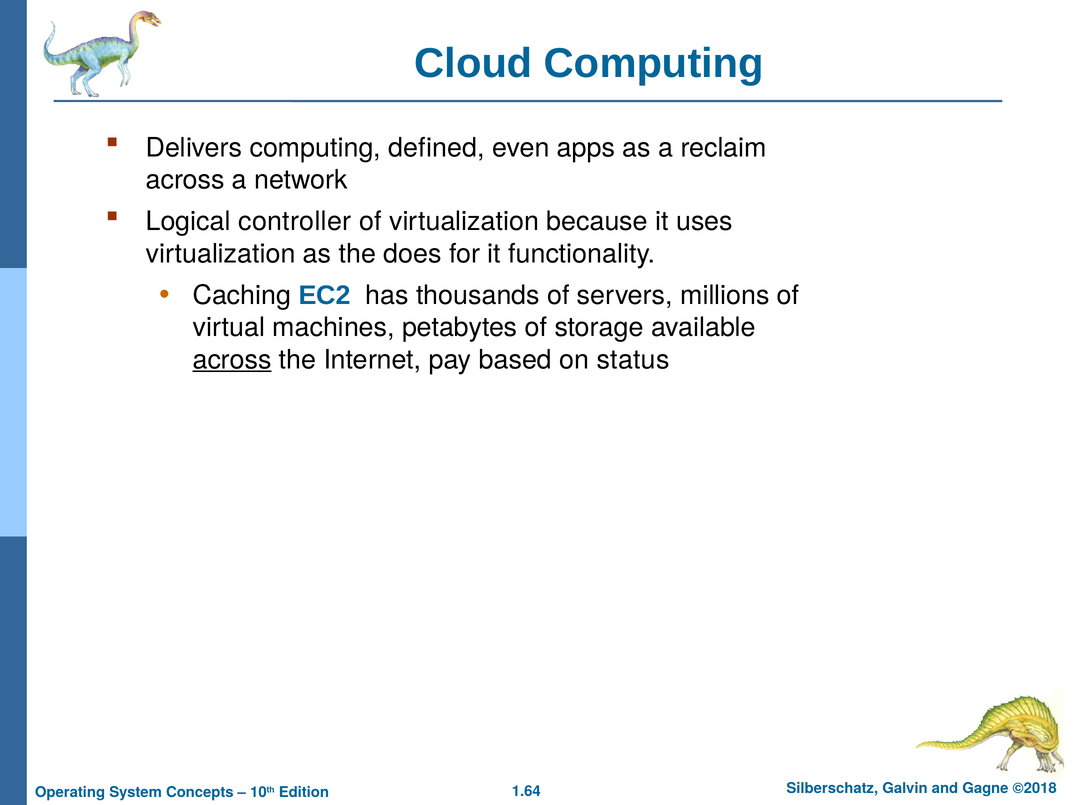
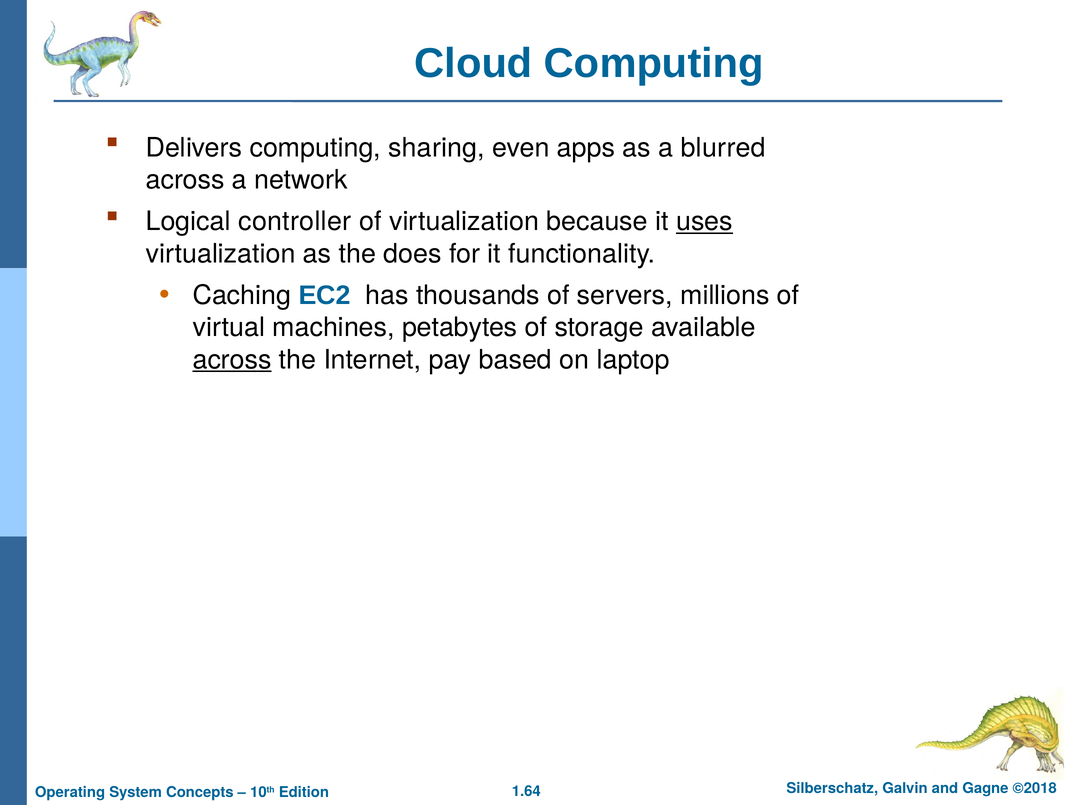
defined: defined -> sharing
reclaim: reclaim -> blurred
uses underline: none -> present
status: status -> laptop
